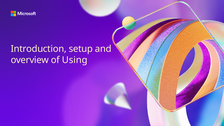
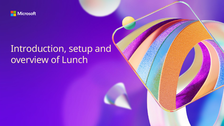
Using: Using -> Lunch
